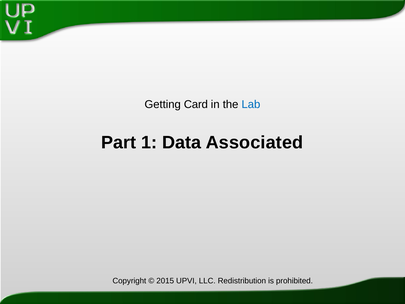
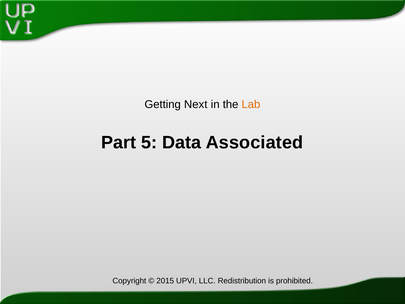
Card: Card -> Next
Lab colour: blue -> orange
1: 1 -> 5
